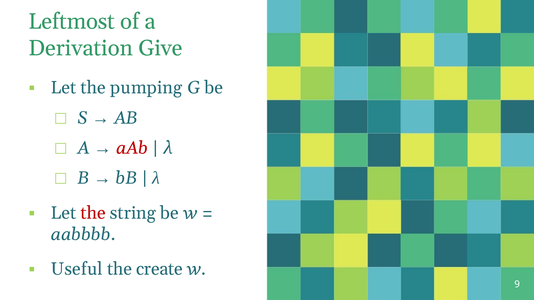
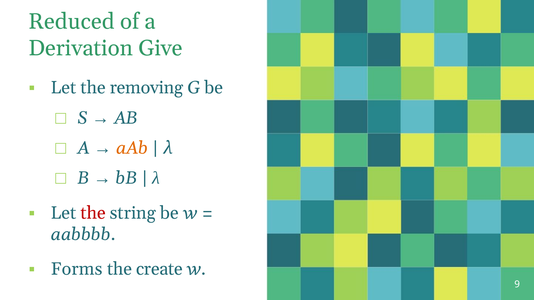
Leftmost: Leftmost -> Reduced
pumping: pumping -> removing
aAb colour: red -> orange
Useful: Useful -> Forms
